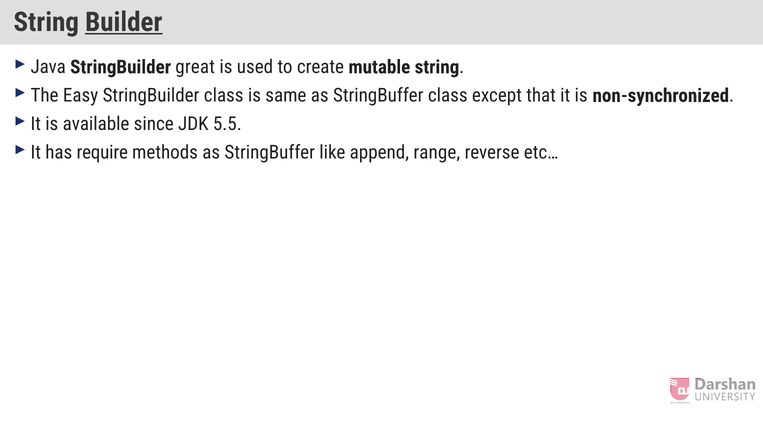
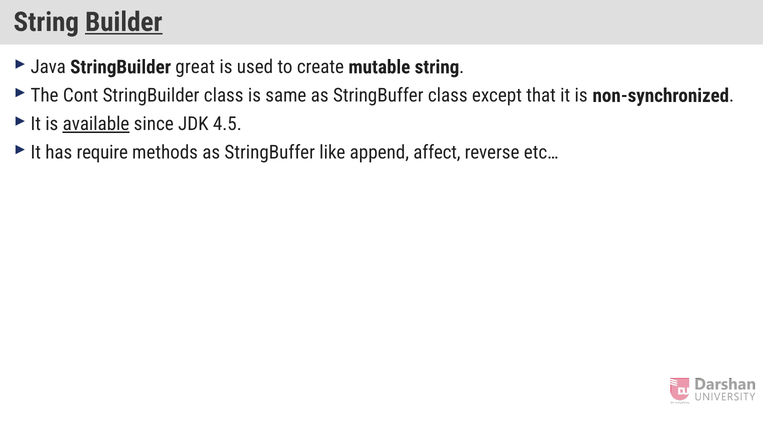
Easy: Easy -> Cont
available underline: none -> present
5.5: 5.5 -> 4.5
range: range -> affect
